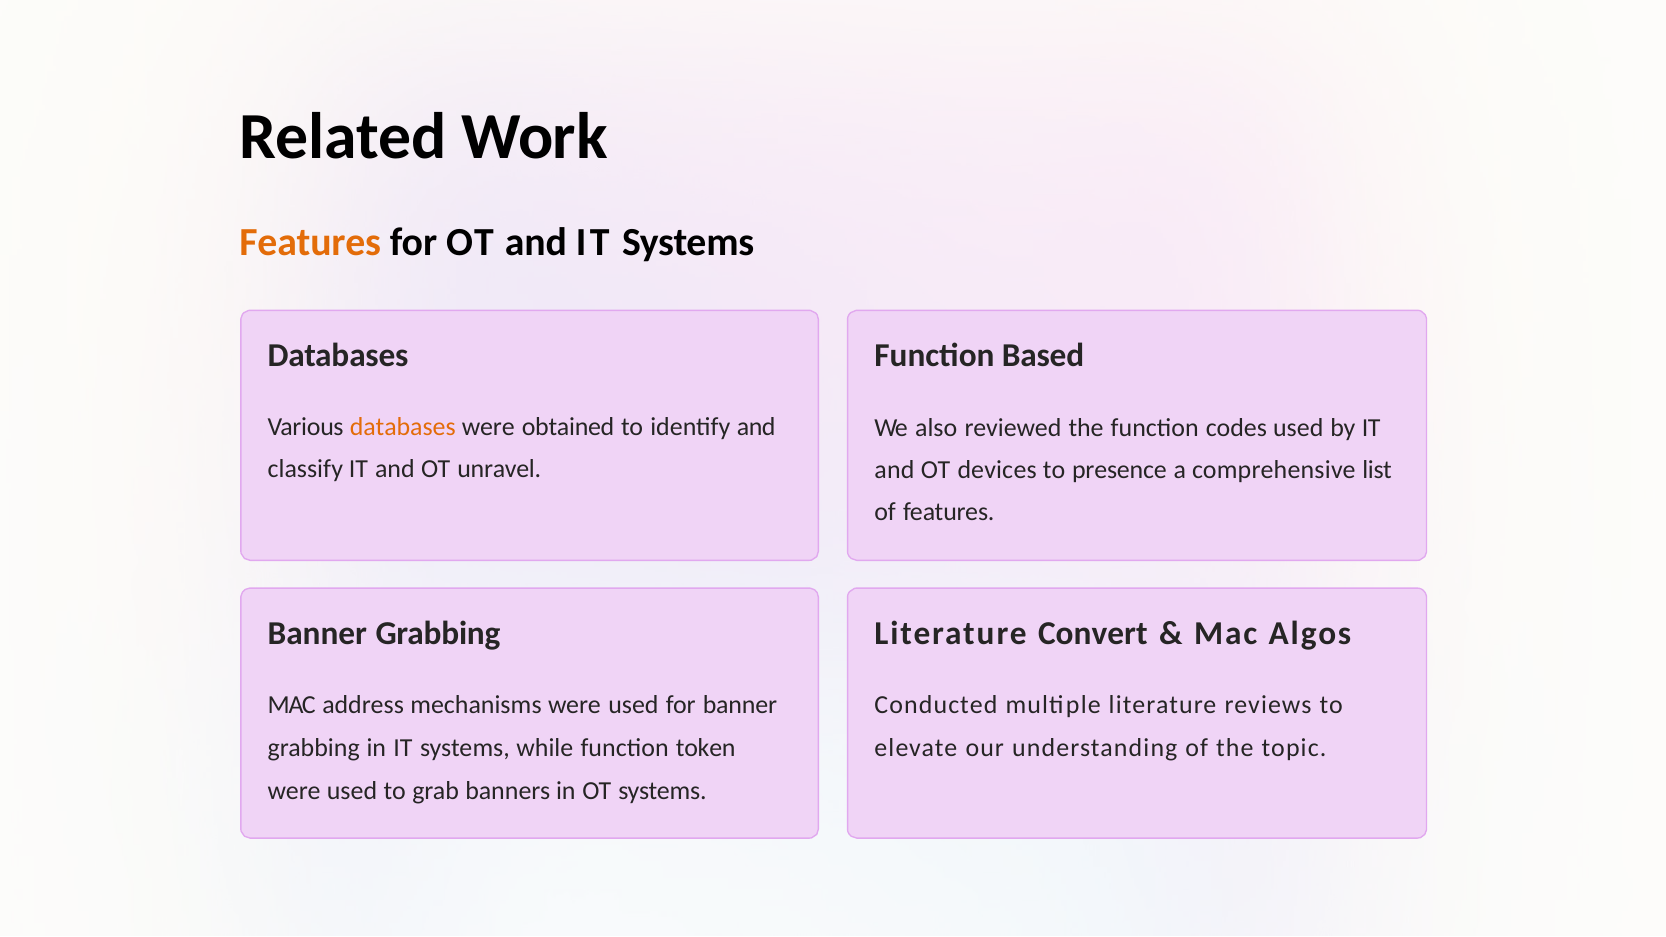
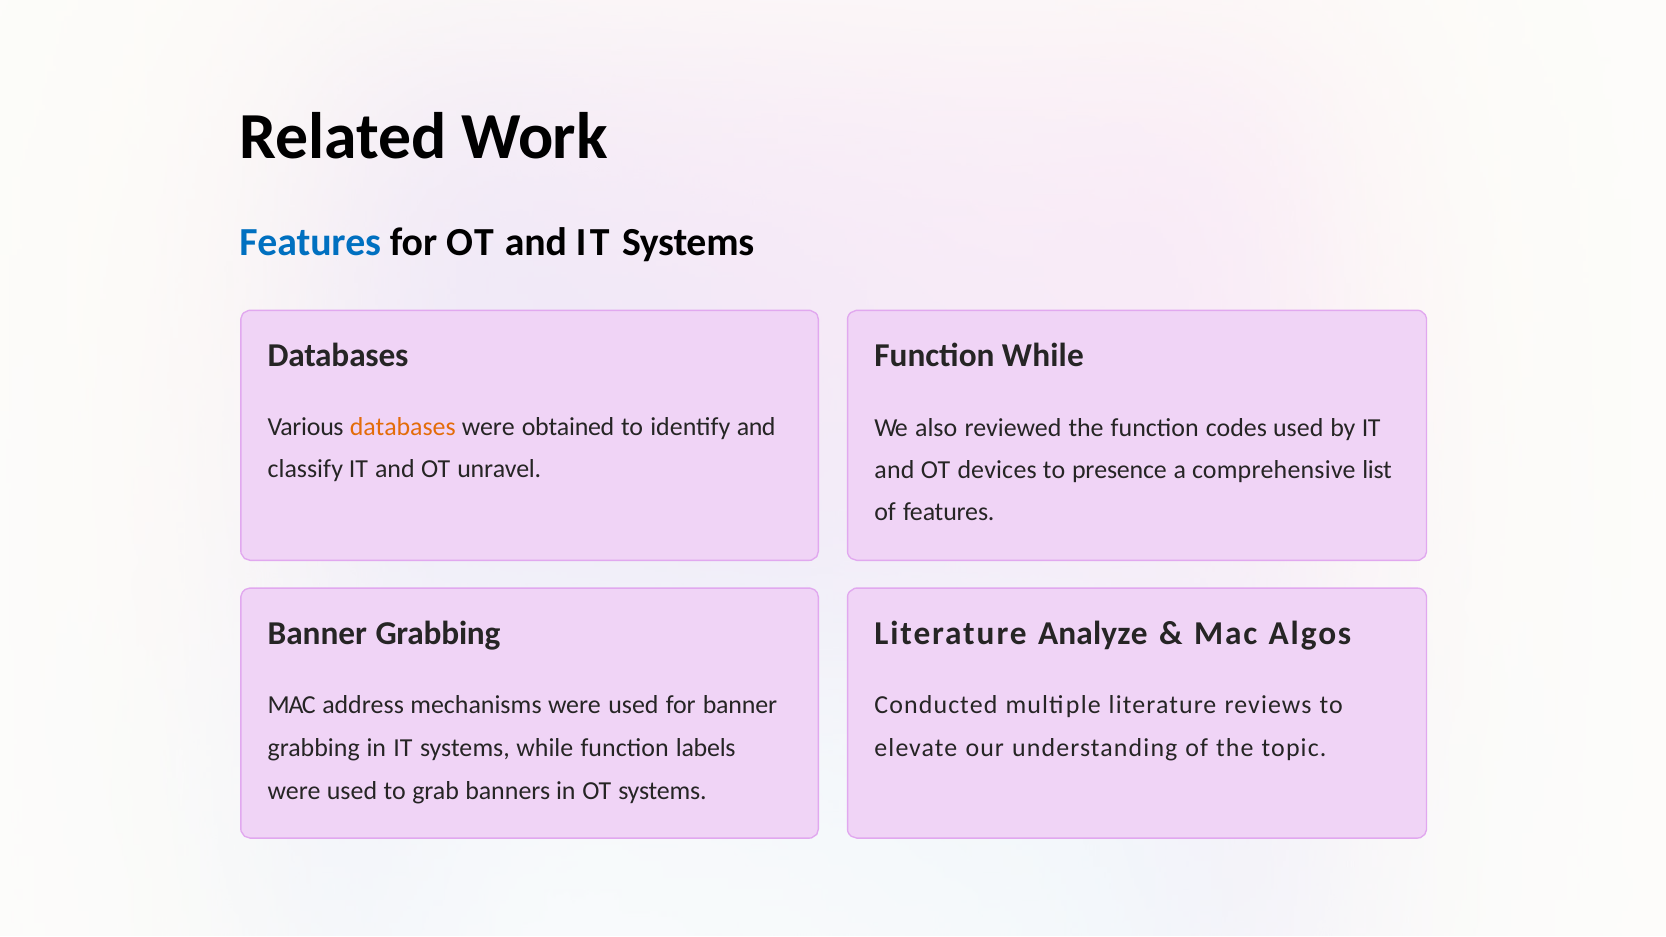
Features at (310, 242) colour: orange -> blue
Function Based: Based -> While
Convert: Convert -> Analyze
token: token -> labels
